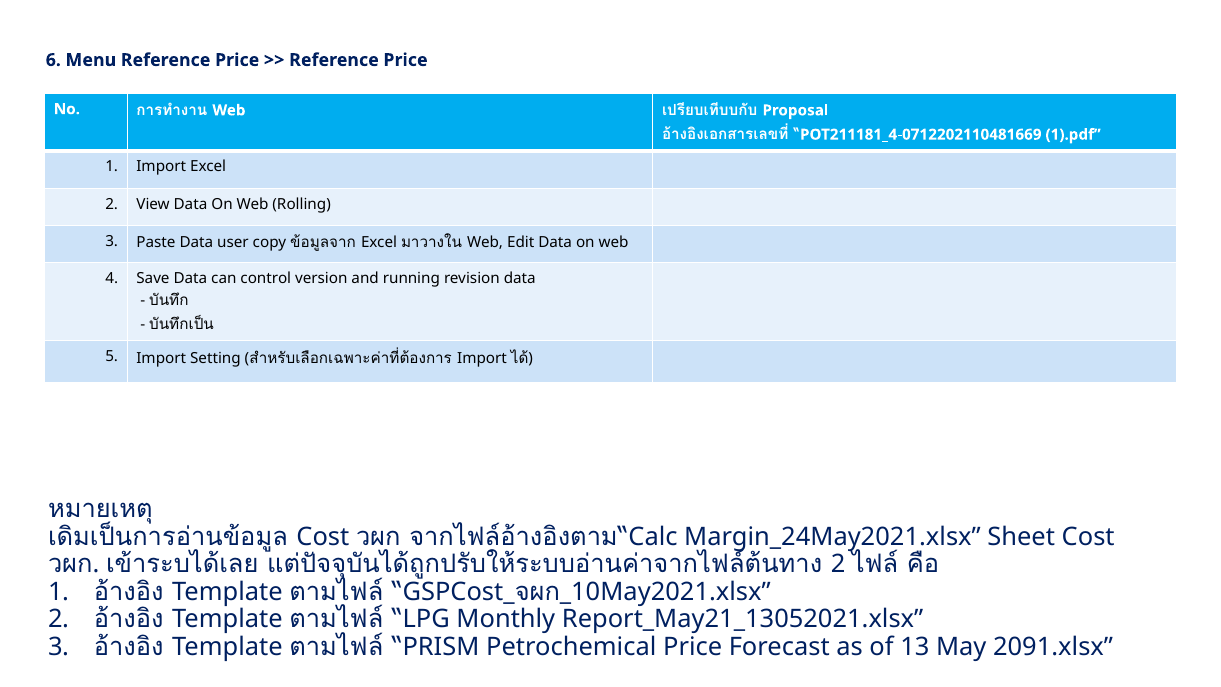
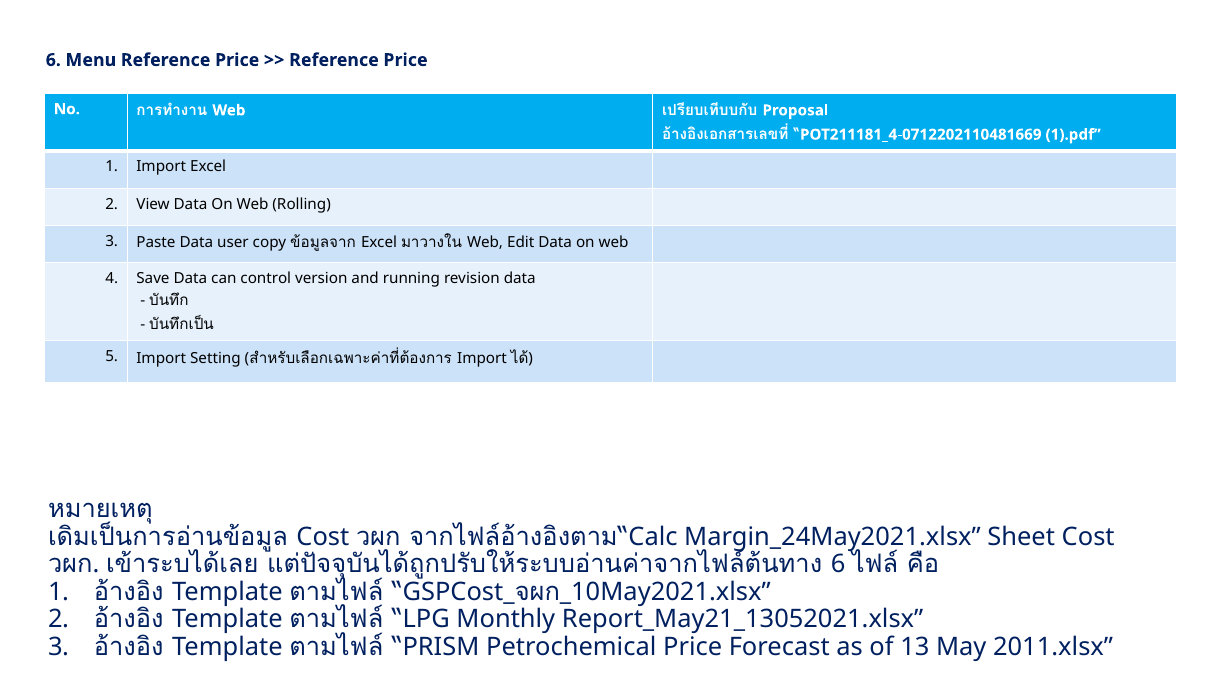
2 at (838, 564): 2 -> 6
2091.xlsx: 2091.xlsx -> 2011.xlsx
